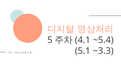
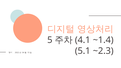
~5.4: ~5.4 -> ~1.4
~3.3: ~3.3 -> ~2.3
